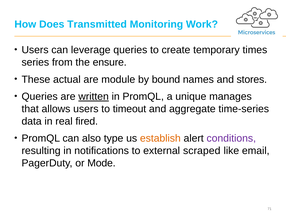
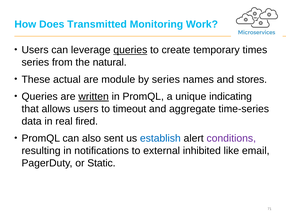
queries at (130, 50) underline: none -> present
ensure: ensure -> natural
by bound: bound -> series
manages: manages -> indicating
type: type -> sent
establish colour: orange -> blue
scraped: scraped -> inhibited
Mode: Mode -> Static
